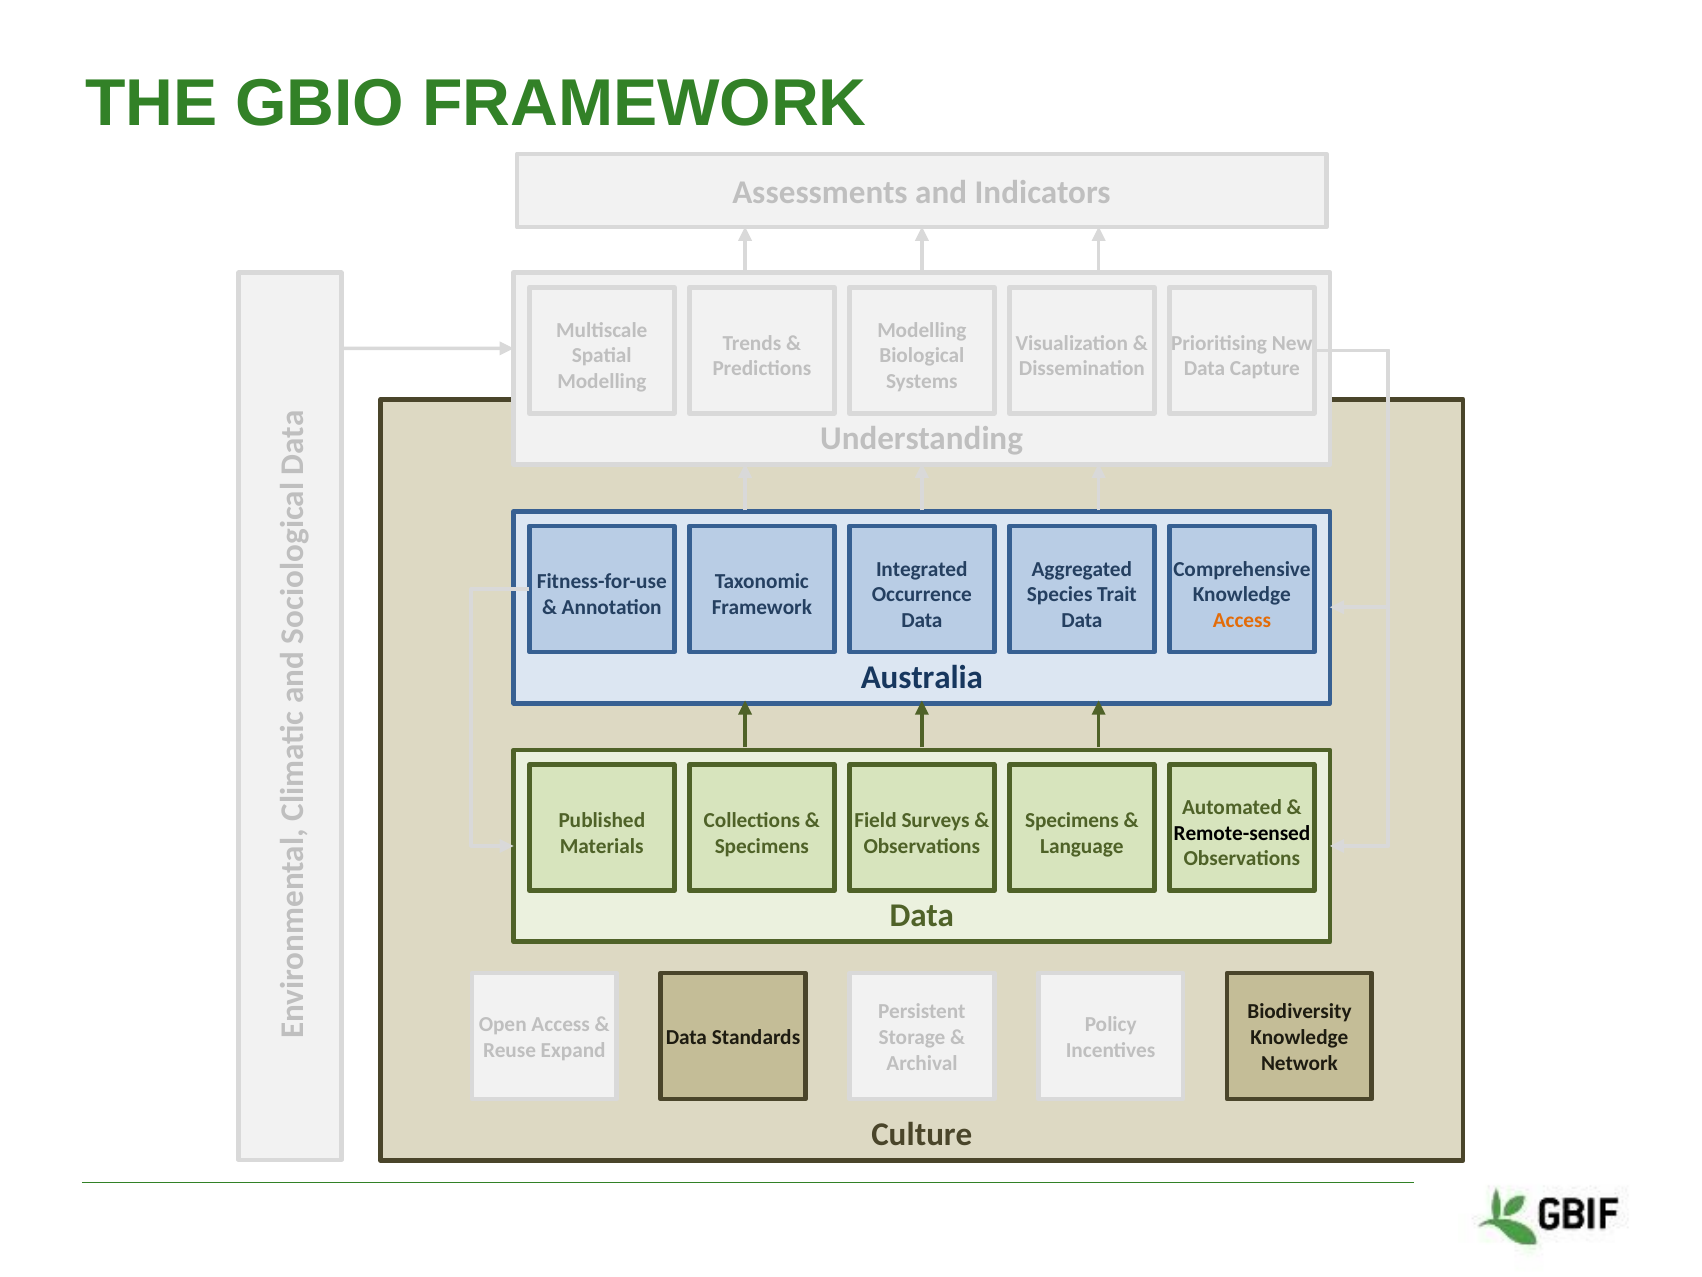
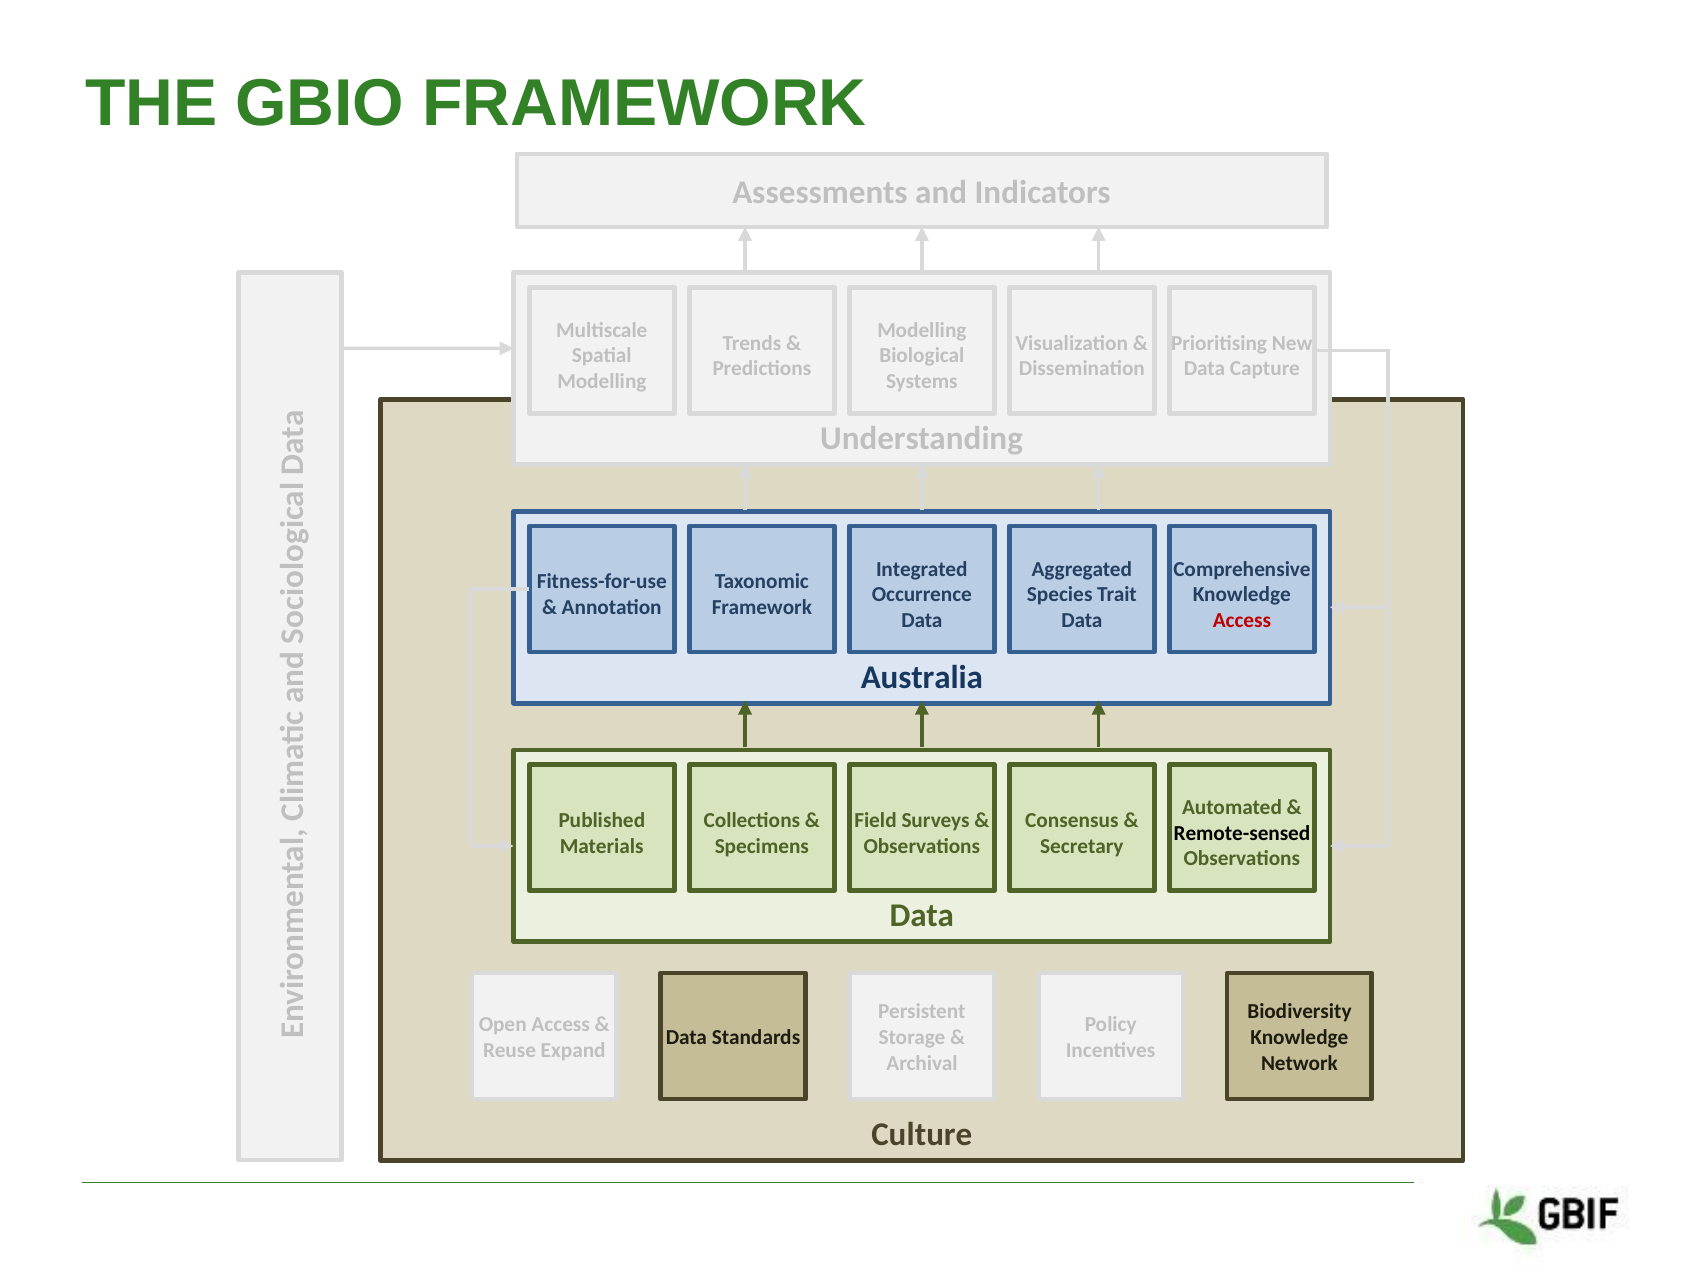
Access at (1242, 620) colour: orange -> red
Specimens at (1072, 820): Specimens -> Consensus
Language: Language -> Secretary
